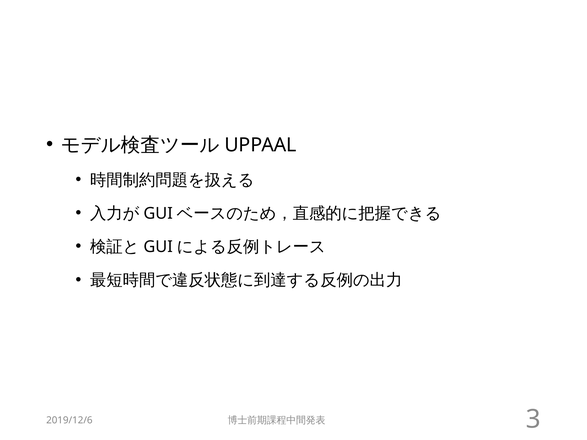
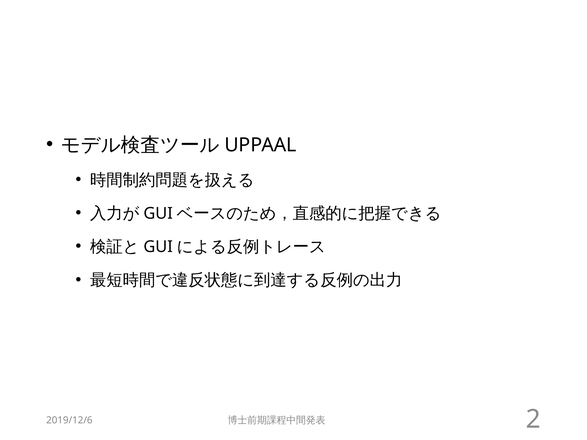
3: 3 -> 2
